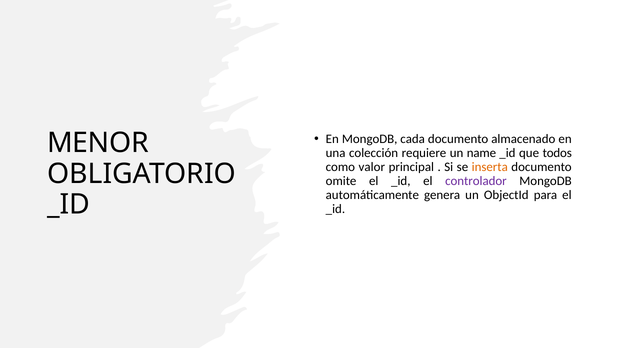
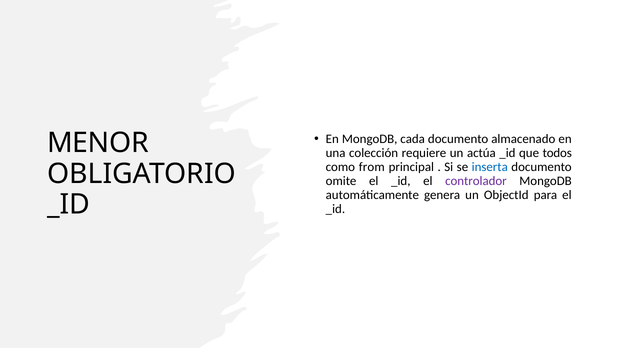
name: name -> actúa
valor: valor -> from
inserta colour: orange -> blue
